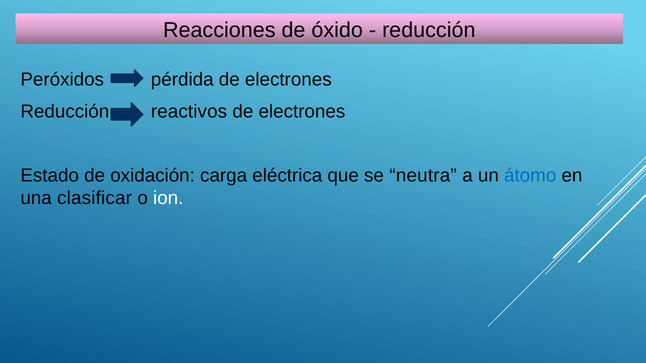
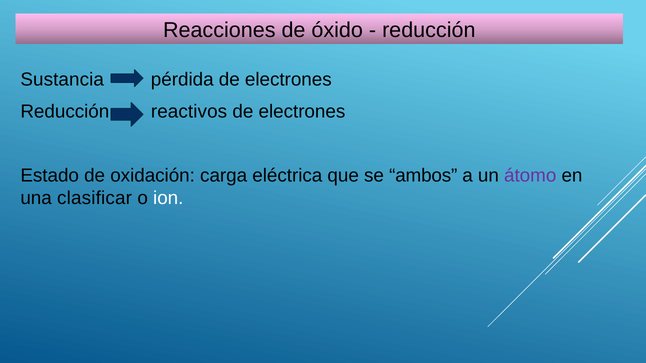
Peróxidos: Peróxidos -> Sustancia
neutra: neutra -> ambos
átomo colour: blue -> purple
